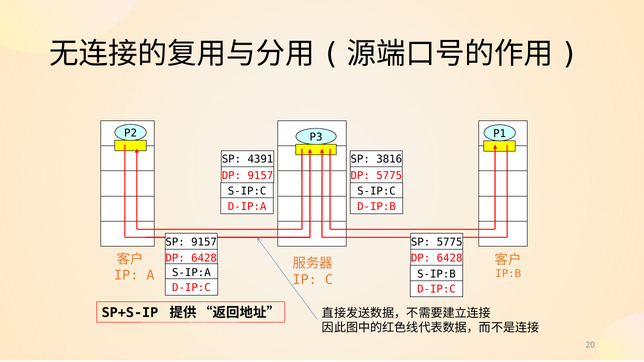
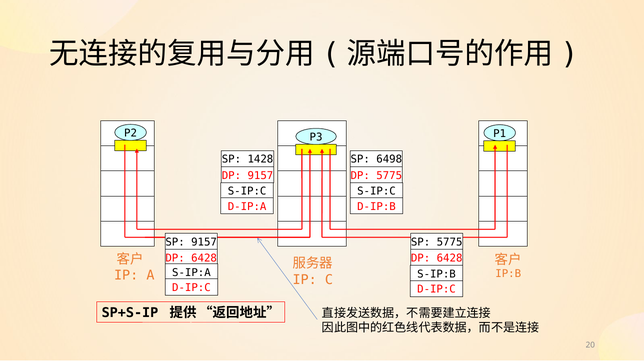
4391: 4391 -> 1428
3816: 3816 -> 6498
